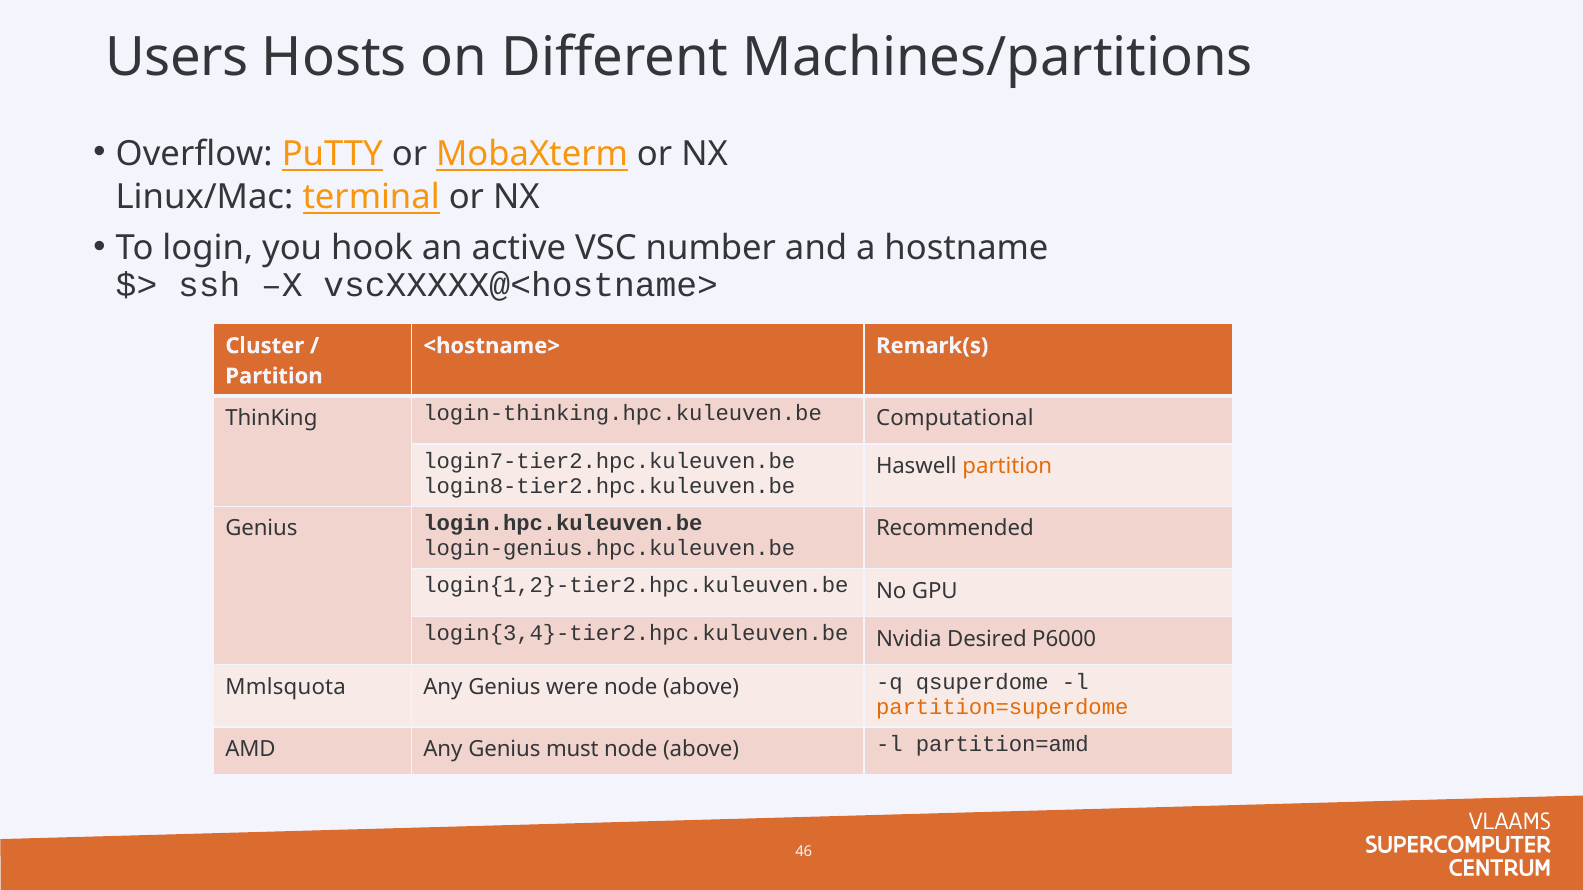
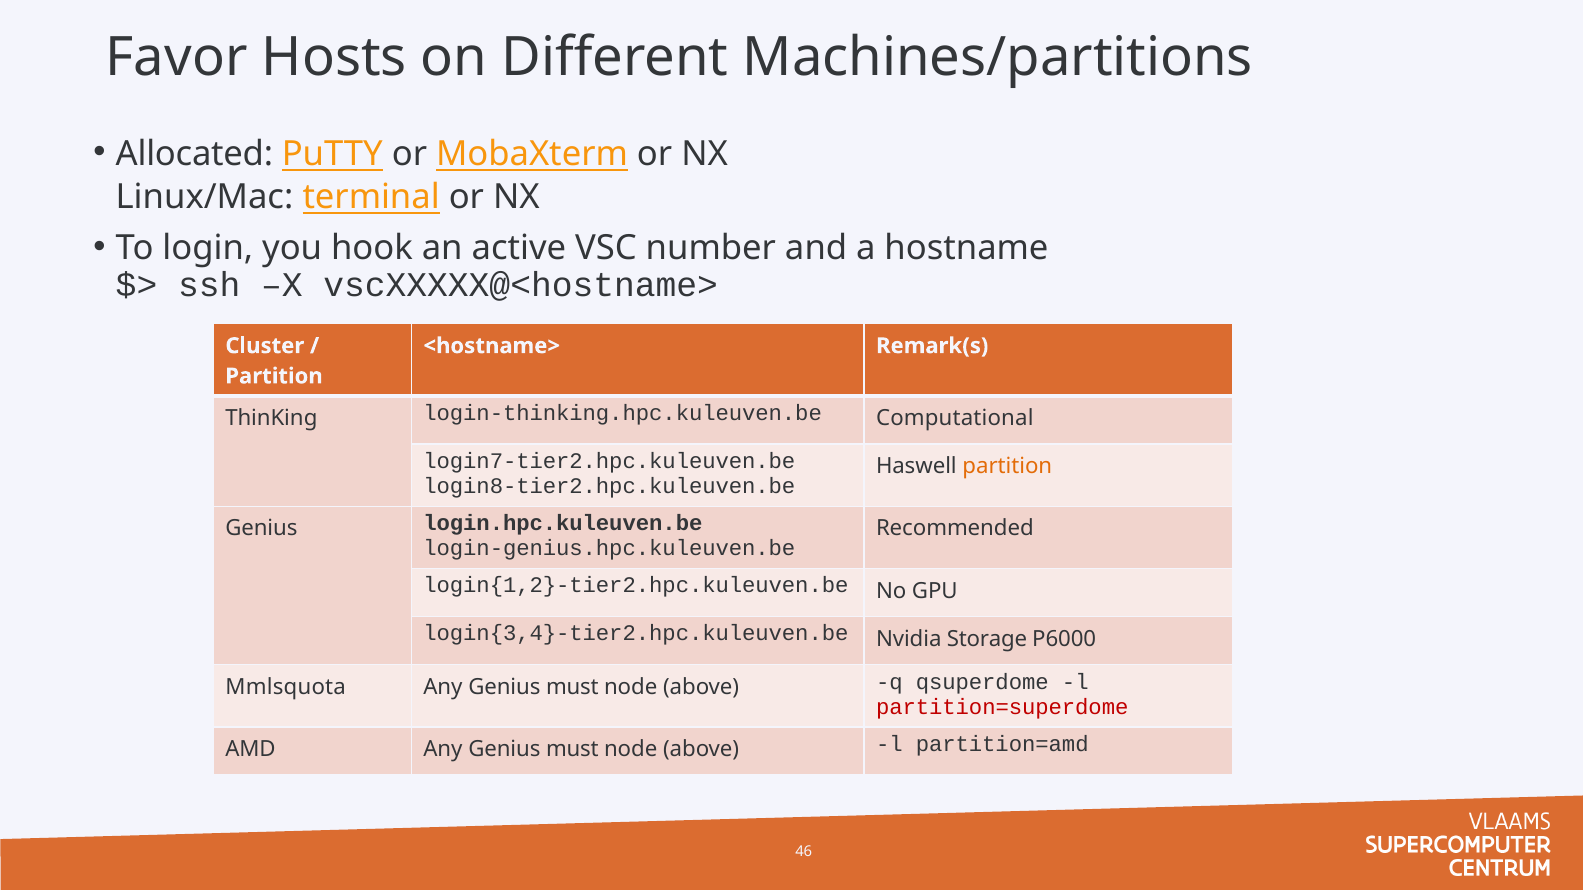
Users: Users -> Favor
Overflow: Overflow -> Allocated
Desired: Desired -> Storage
were at (572, 687): were -> must
partition=superdome colour: orange -> red
